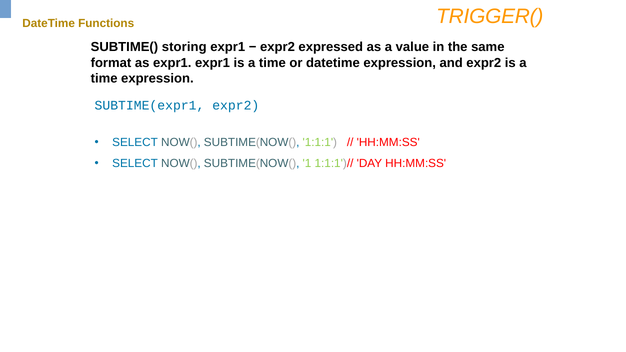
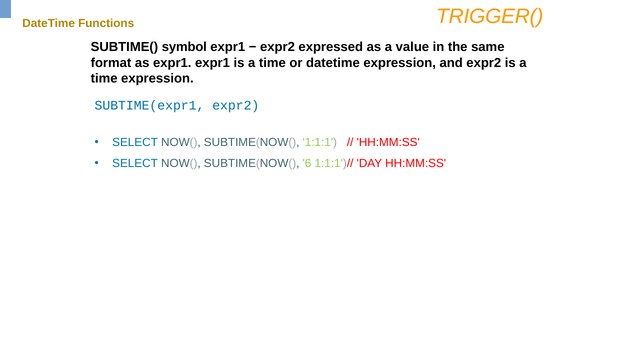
storing: storing -> symbol
1: 1 -> 6
